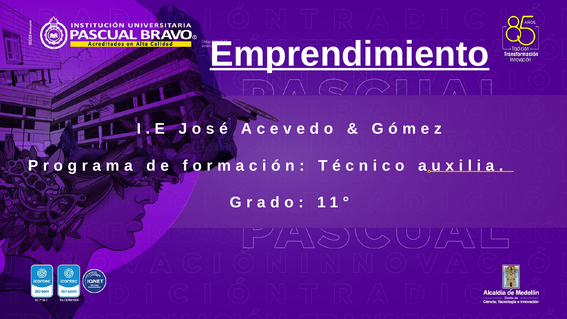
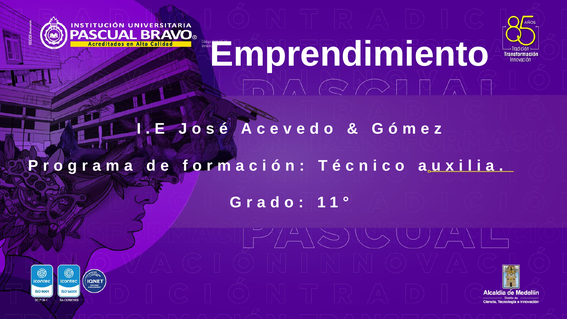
Emprendimiento underline: present -> none
